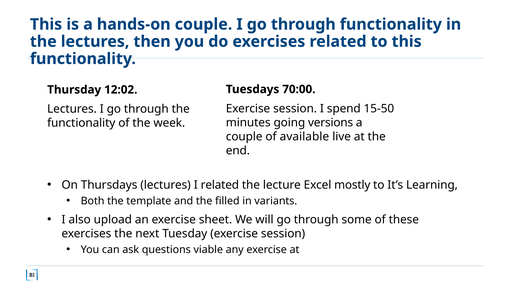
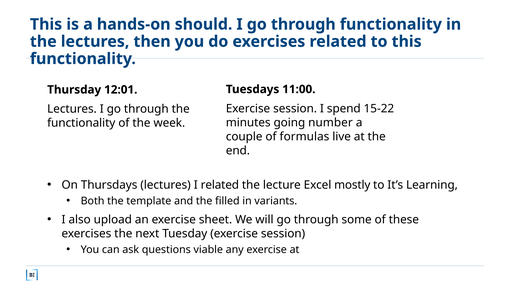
hands-on couple: couple -> should
70:00: 70:00 -> 11:00
12:02: 12:02 -> 12:01
15-50: 15-50 -> 15-22
versions: versions -> number
available: available -> formulas
